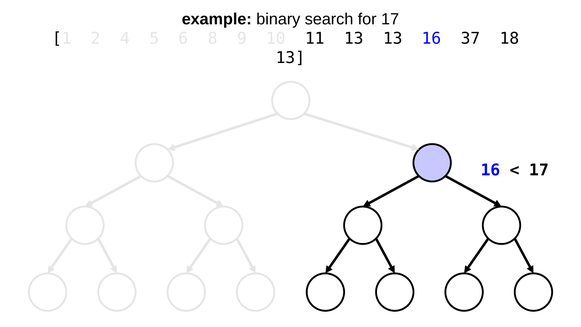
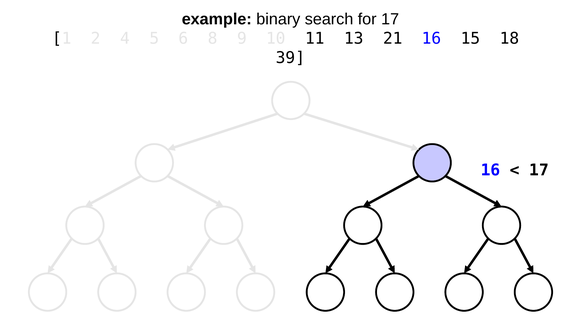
13 13: 13 -> 21
37: 37 -> 15
13 at (291, 58): 13 -> 39
